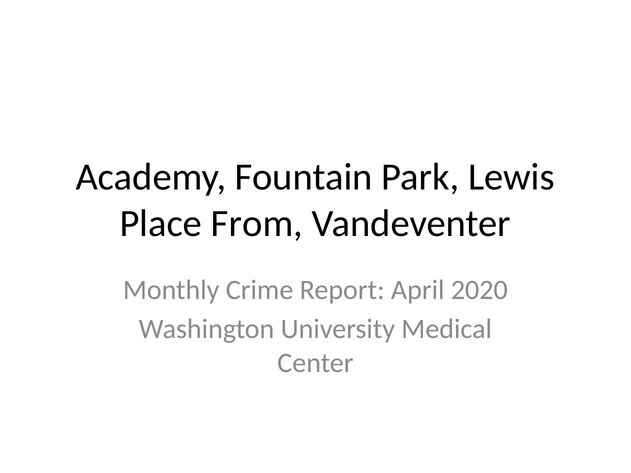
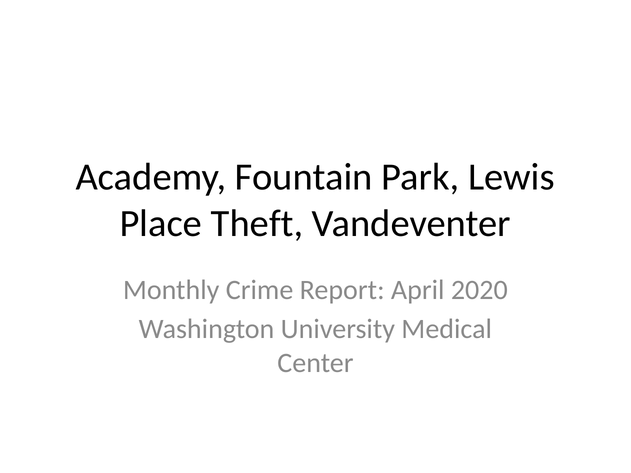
From: From -> Theft
